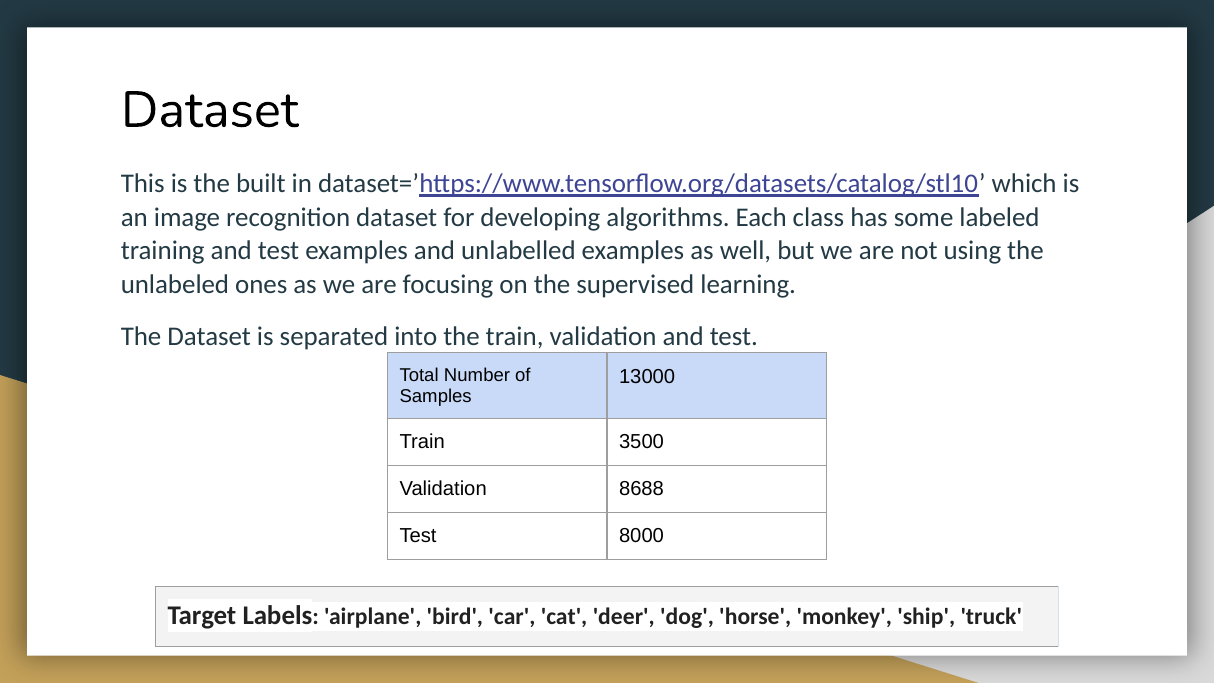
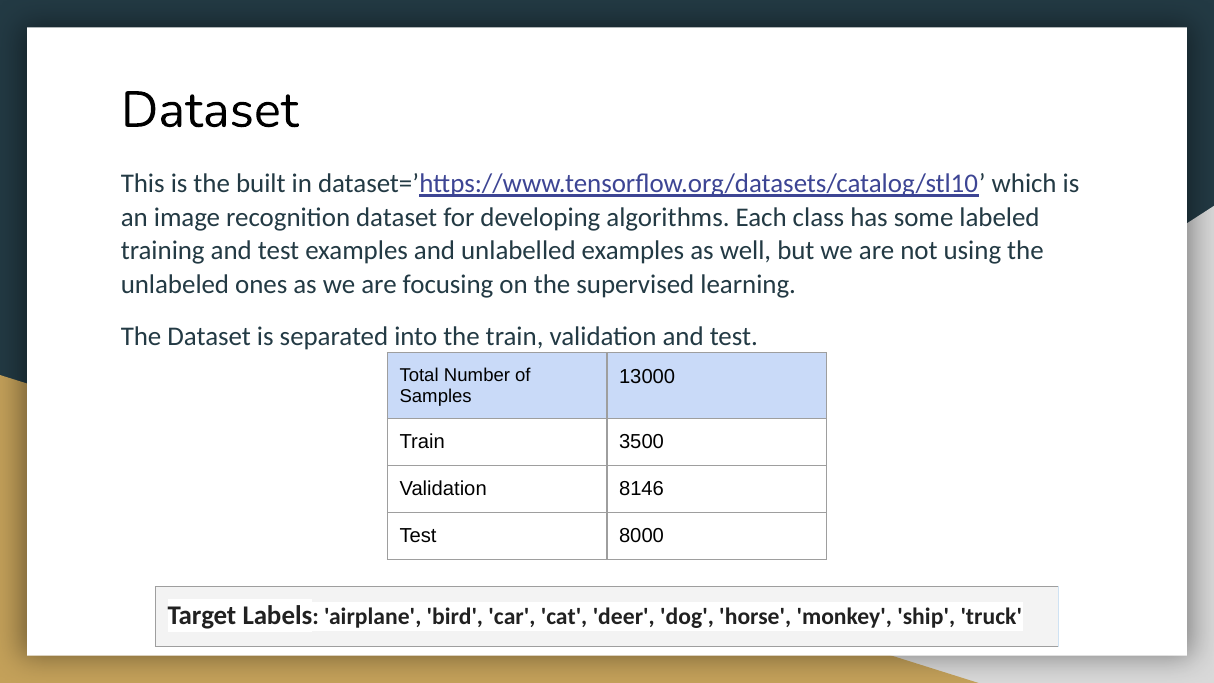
8688: 8688 -> 8146
